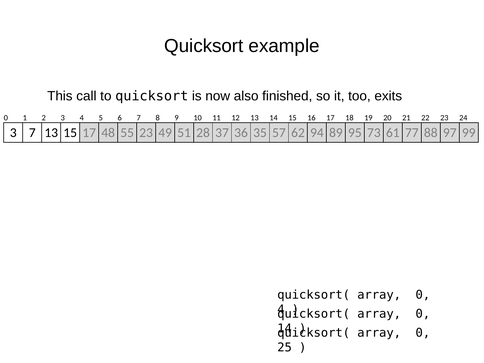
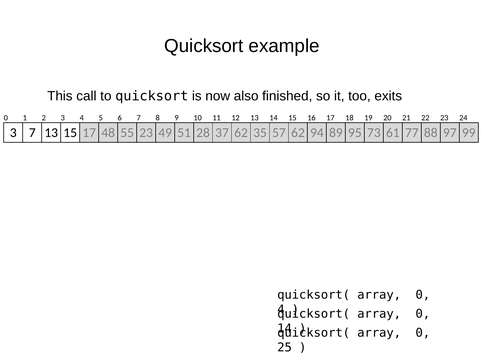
37 36: 36 -> 62
